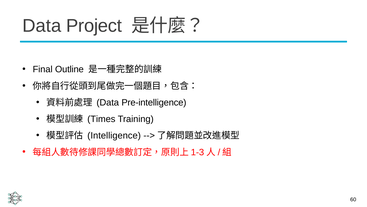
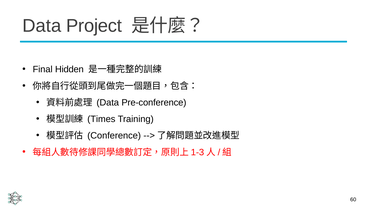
Outline: Outline -> Hidden
Pre-intelligence: Pre-intelligence -> Pre-conference
Intelligence: Intelligence -> Conference
